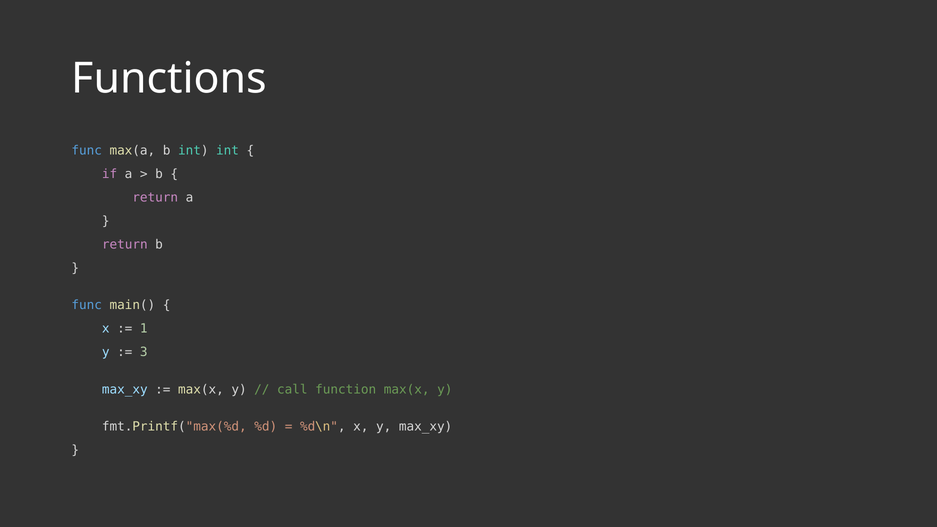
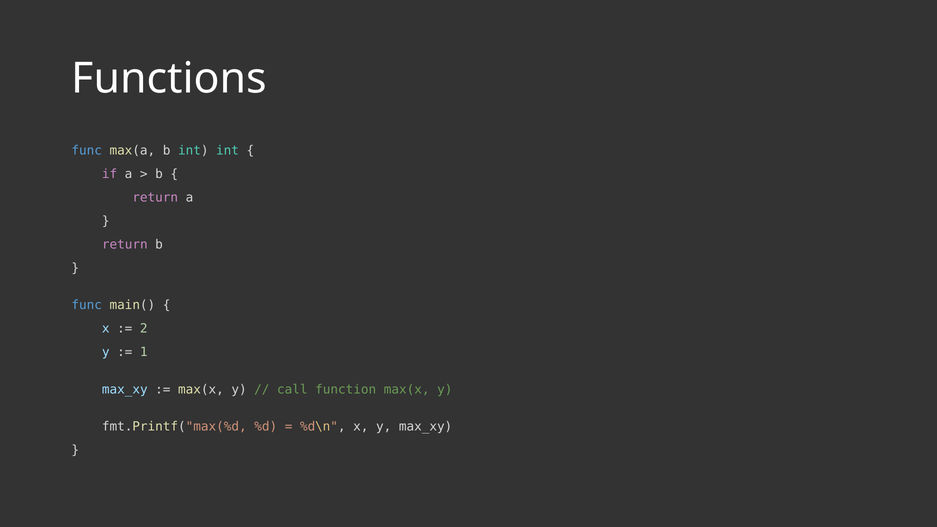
1: 1 -> 2
3: 3 -> 1
